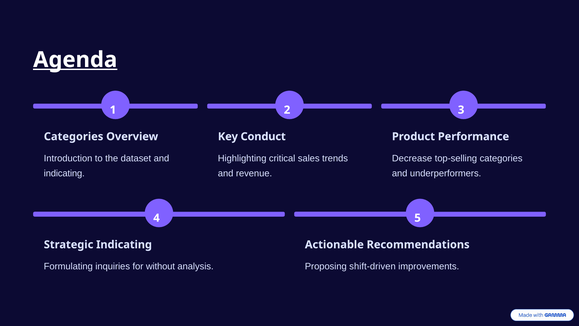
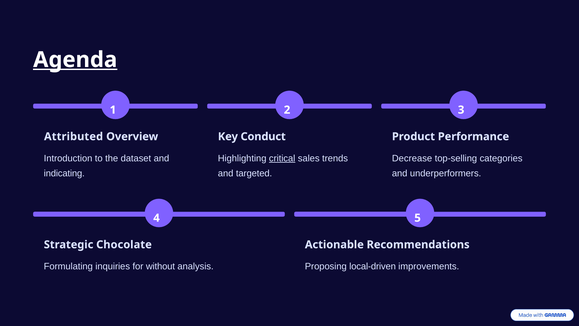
Categories at (74, 136): Categories -> Attributed
critical underline: none -> present
revenue: revenue -> targeted
Strategic Indicating: Indicating -> Chocolate
shift-driven: shift-driven -> local-driven
